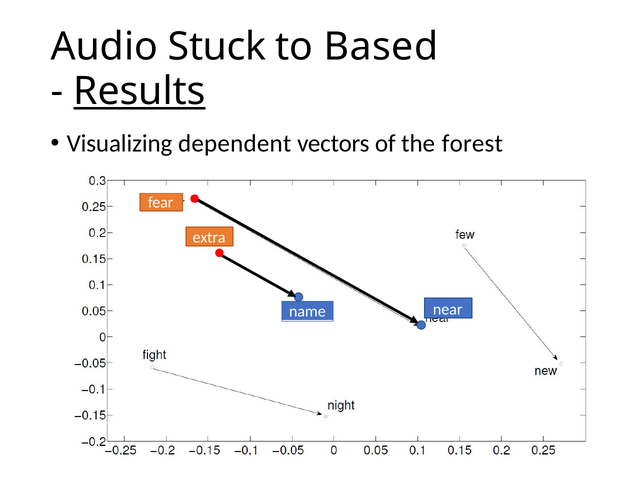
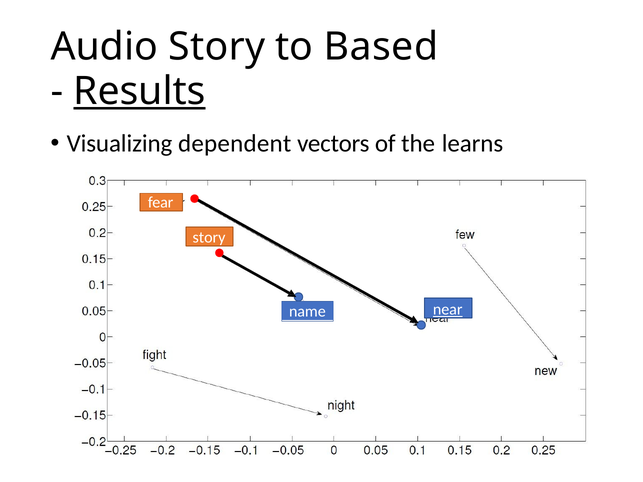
Audio Stuck: Stuck -> Story
forest: forest -> learns
extra at (209, 237): extra -> story
near underline: none -> present
